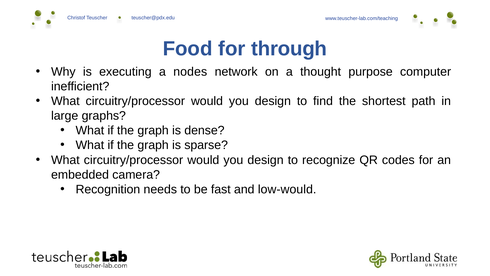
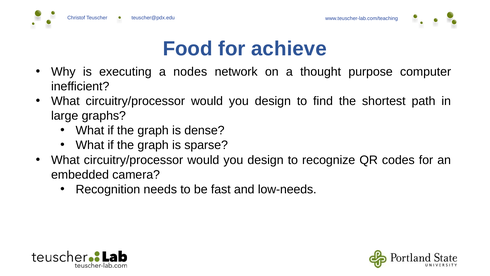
through: through -> achieve
low-would: low-would -> low-needs
